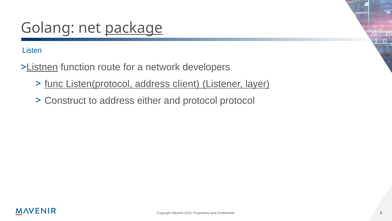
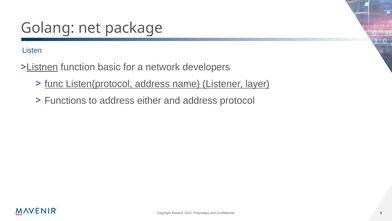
package underline: present -> none
route: route -> basic
client: client -> name
Construct: Construct -> Functions
and protocol: protocol -> address
